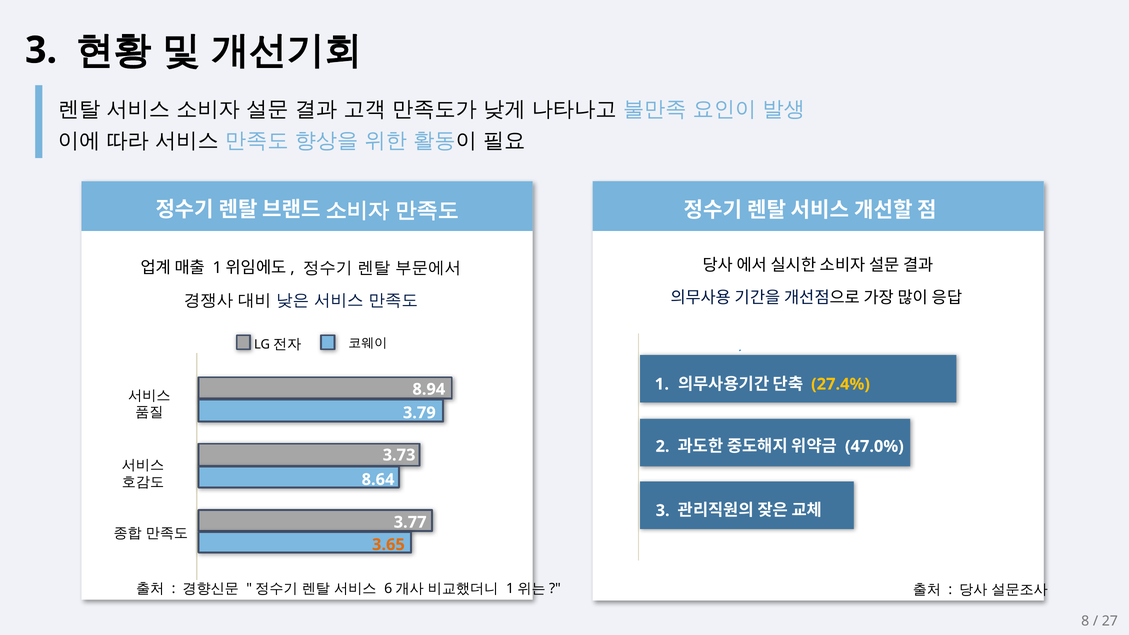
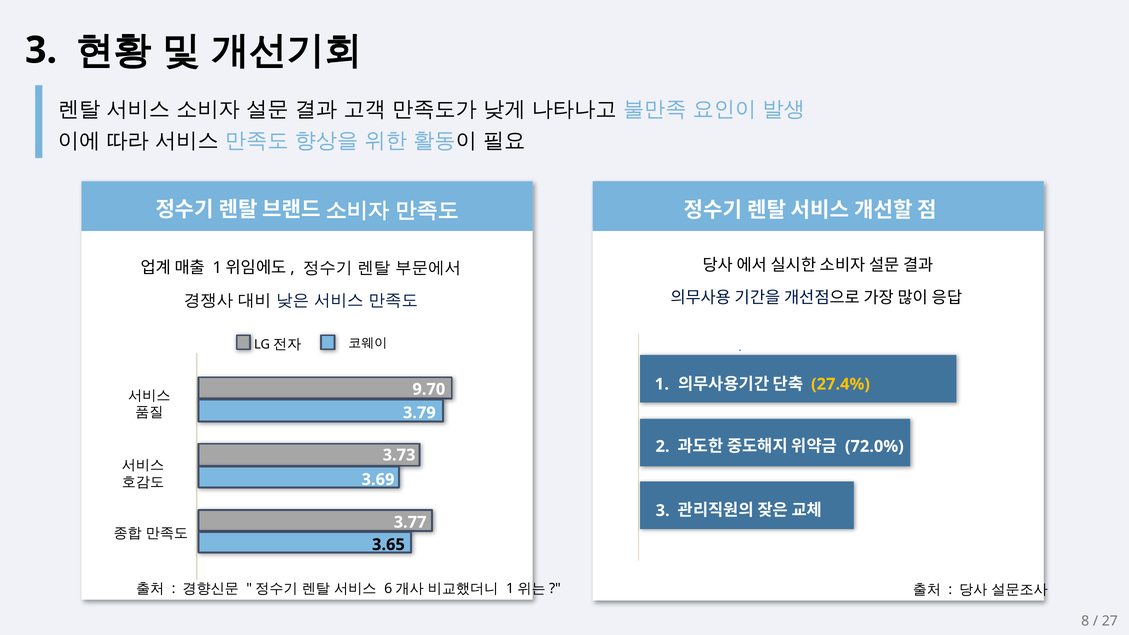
8.94: 8.94 -> 9.70
47.0%: 47.0% -> 72.0%
8.64: 8.64 -> 3.69
3.65 colour: orange -> black
